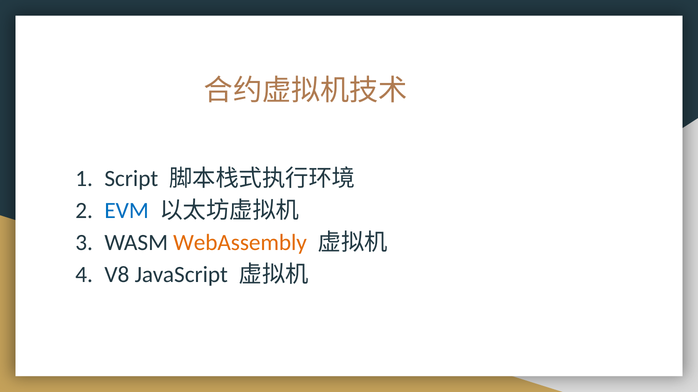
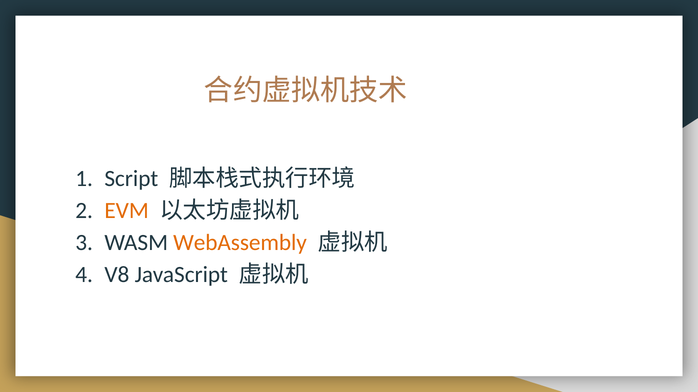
EVM colour: blue -> orange
